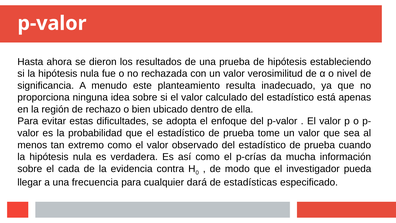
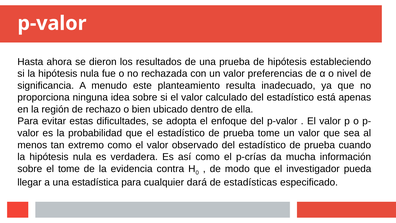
verosimilitud: verosimilitud -> preferencias
el cada: cada -> tome
frecuencia: frecuencia -> estadística
